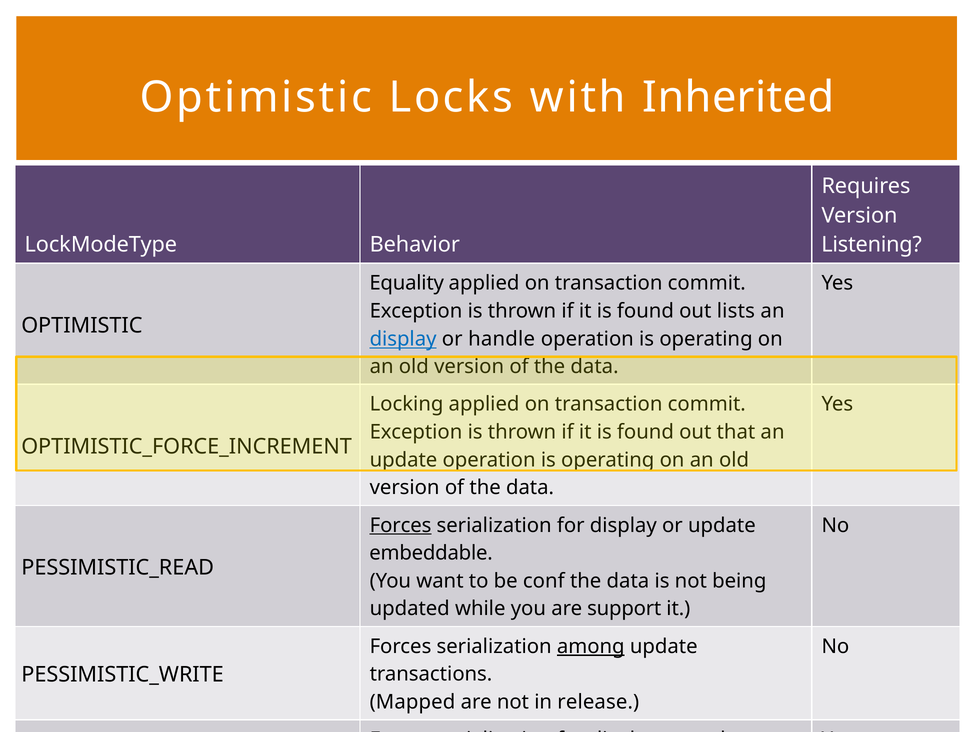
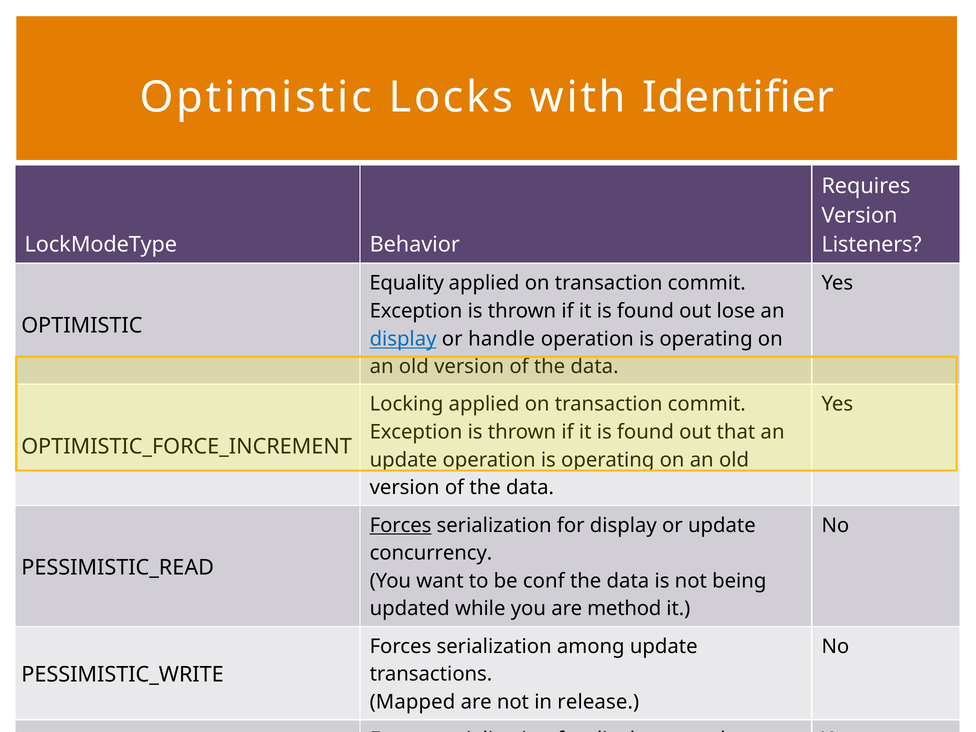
Inherited: Inherited -> Identifier
Listening: Listening -> Listeners
lists: lists -> lose
embeddable: embeddable -> concurrency
support: support -> method
among underline: present -> none
